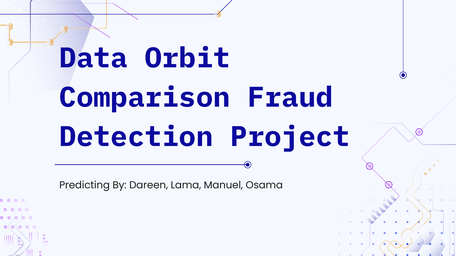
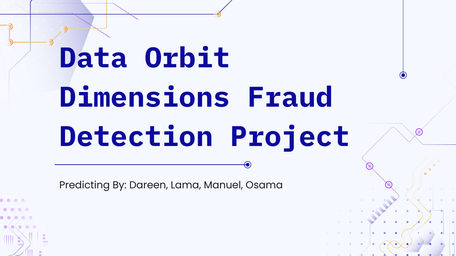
Comparison: Comparison -> Dimensions
